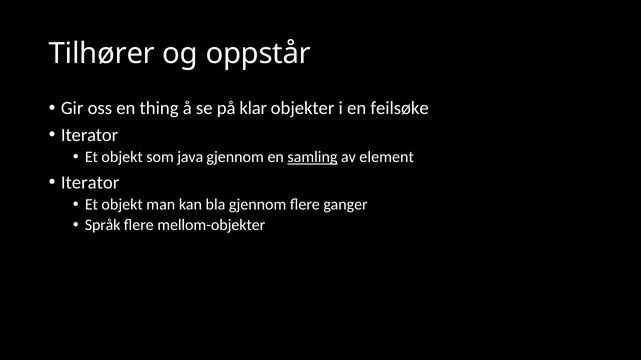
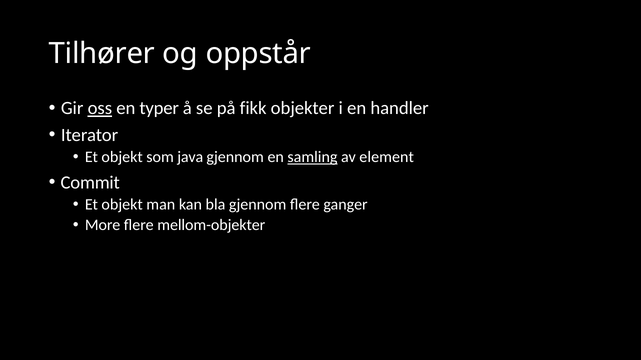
oss underline: none -> present
thing: thing -> typer
klar: klar -> fikk
feilsøke: feilsøke -> handler
Iterator at (90, 183): Iterator -> Commit
Språk: Språk -> More
